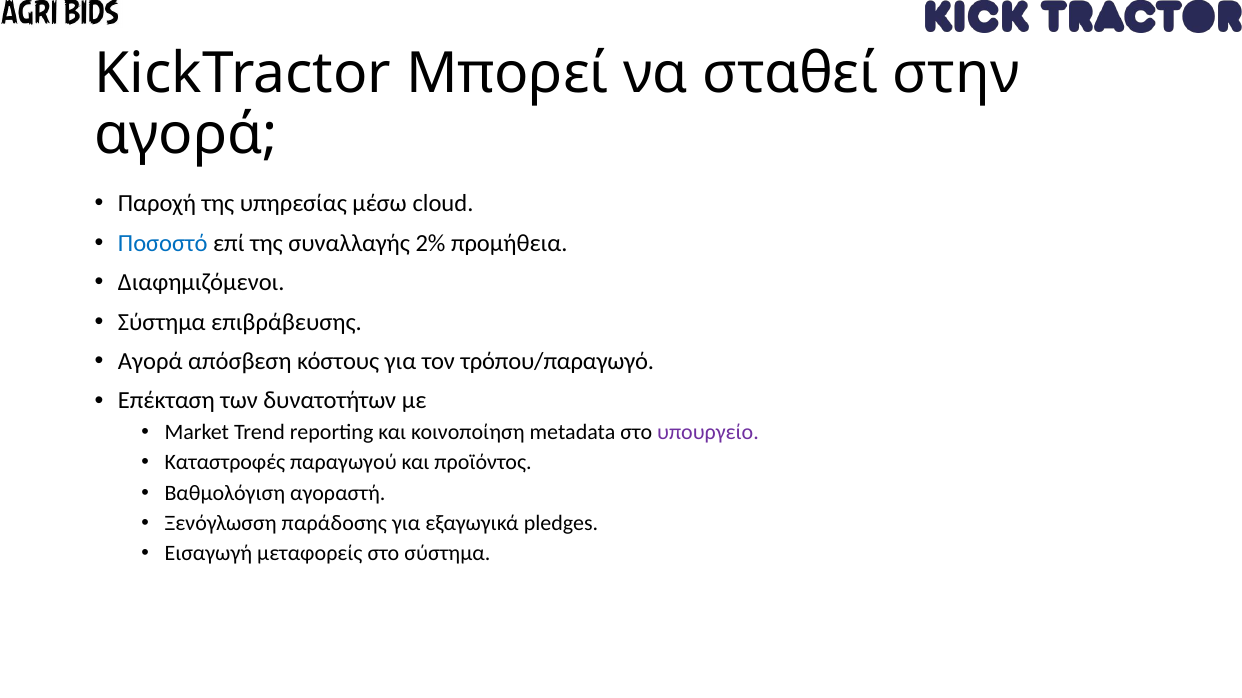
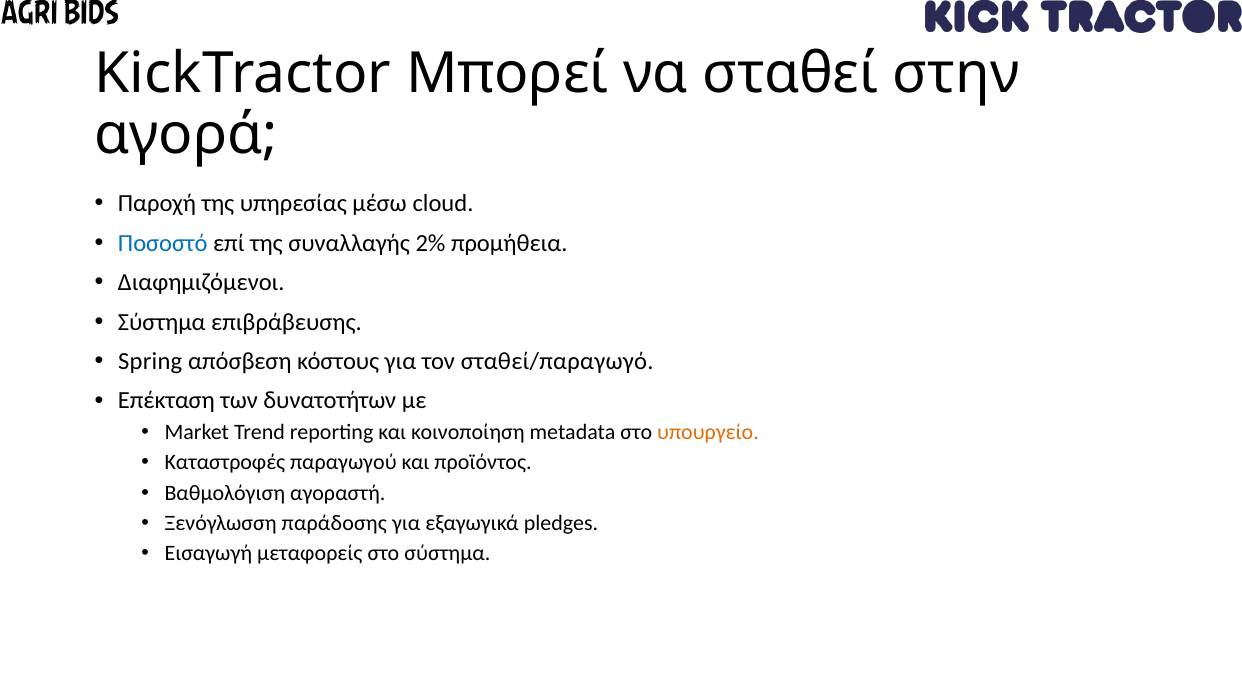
Αγορά at (150, 362): Αγορά -> Spring
τρόπου/παραγωγό: τρόπου/παραγωγό -> σταθεί/παραγωγό
υπουργείο colour: purple -> orange
